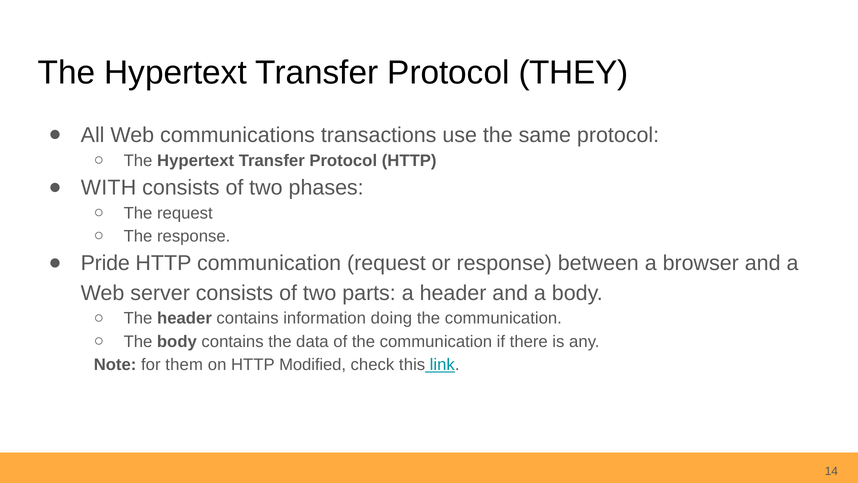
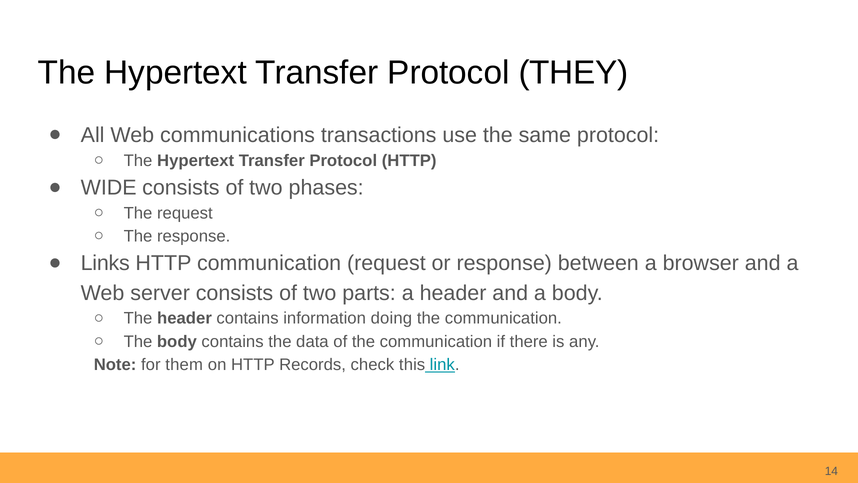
WITH: WITH -> WIDE
Pride: Pride -> Links
Modified: Modified -> Records
